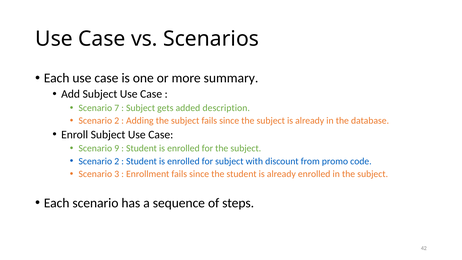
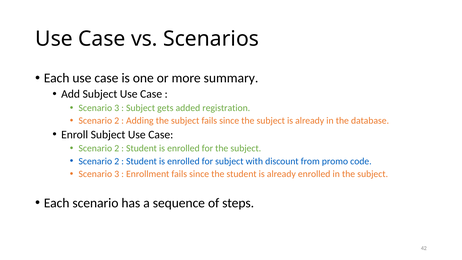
7 at (117, 108): 7 -> 3
description: description -> registration
9 at (117, 148): 9 -> 2
